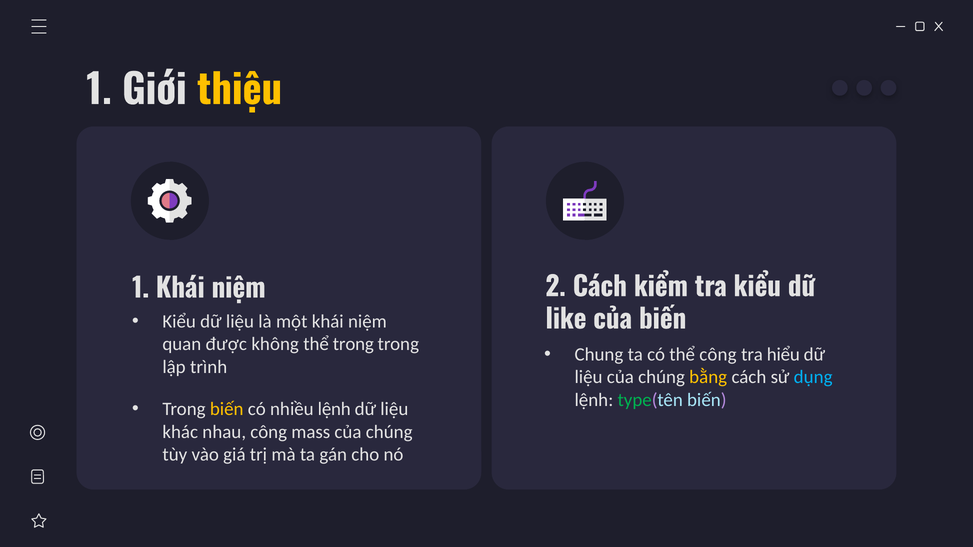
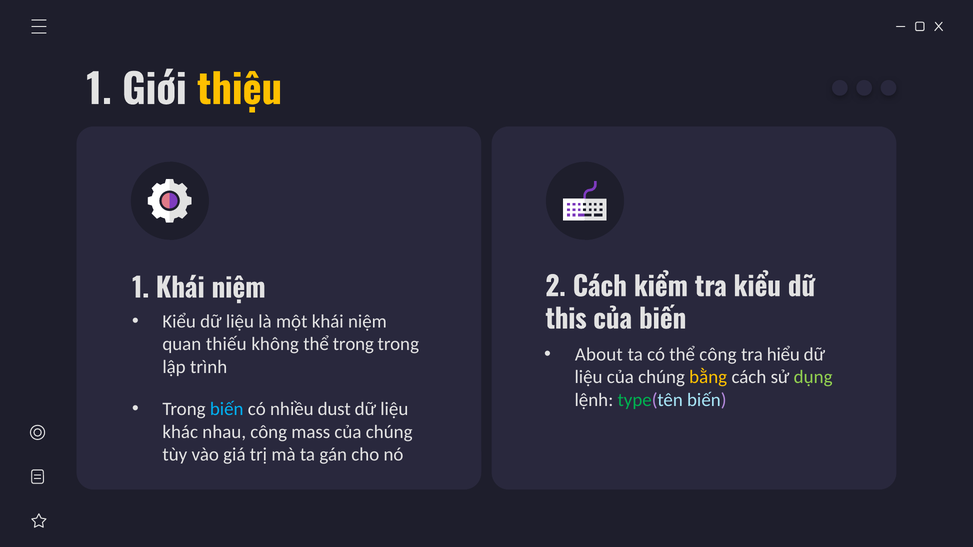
like: like -> this
được: được -> thiếu
Chung: Chung -> About
dụng colour: light blue -> light green
biến at (227, 409) colour: yellow -> light blue
nhiều lệnh: lệnh -> dust
